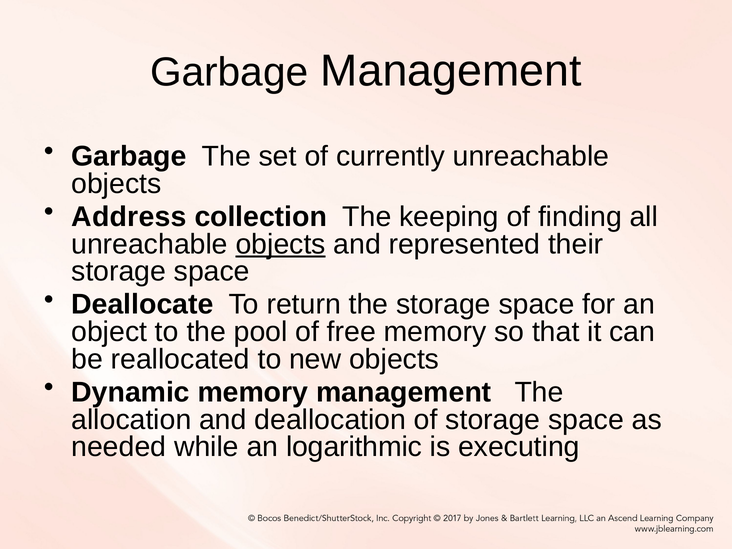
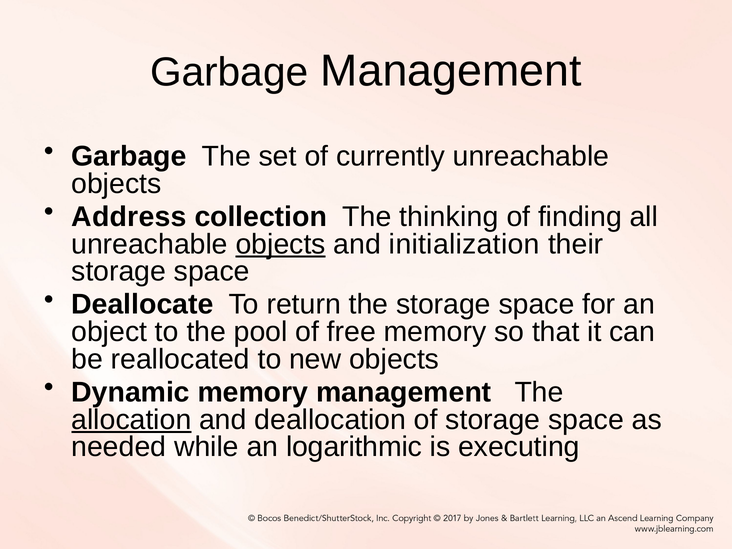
keeping: keeping -> thinking
represented: represented -> initialization
allocation underline: none -> present
